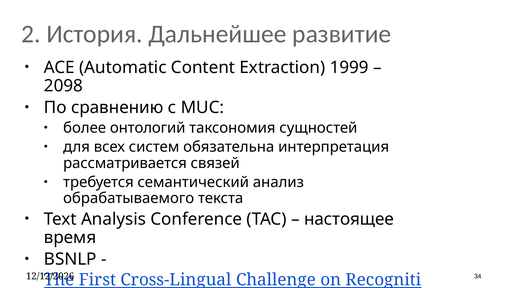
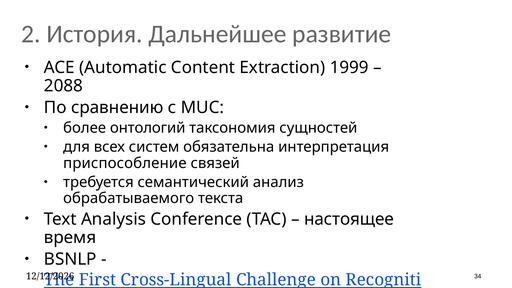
2098: 2098 -> 2088
рассматривается: рассматривается -> приспособление
